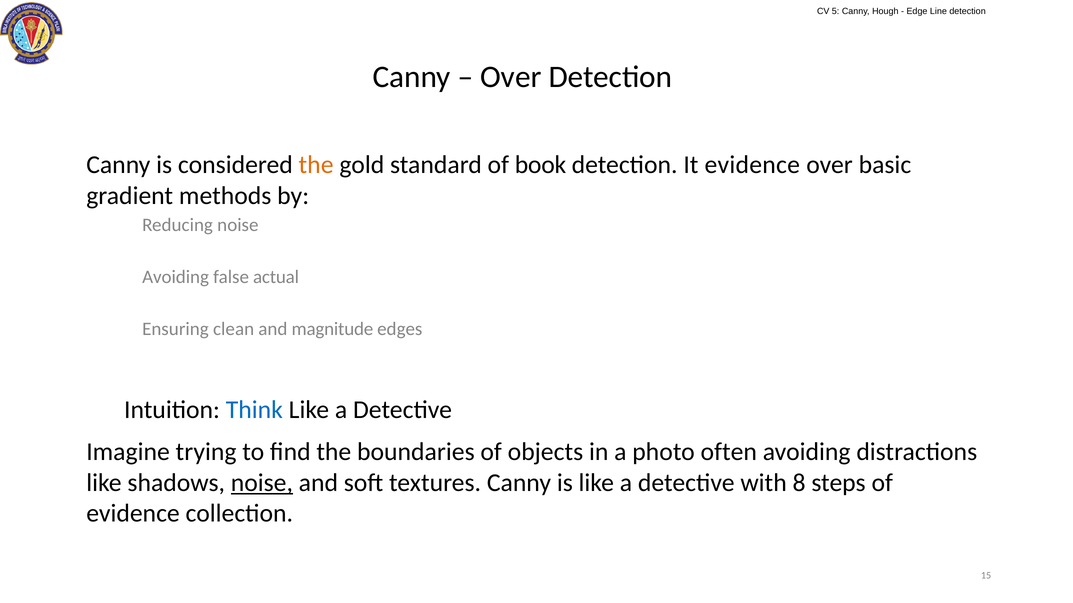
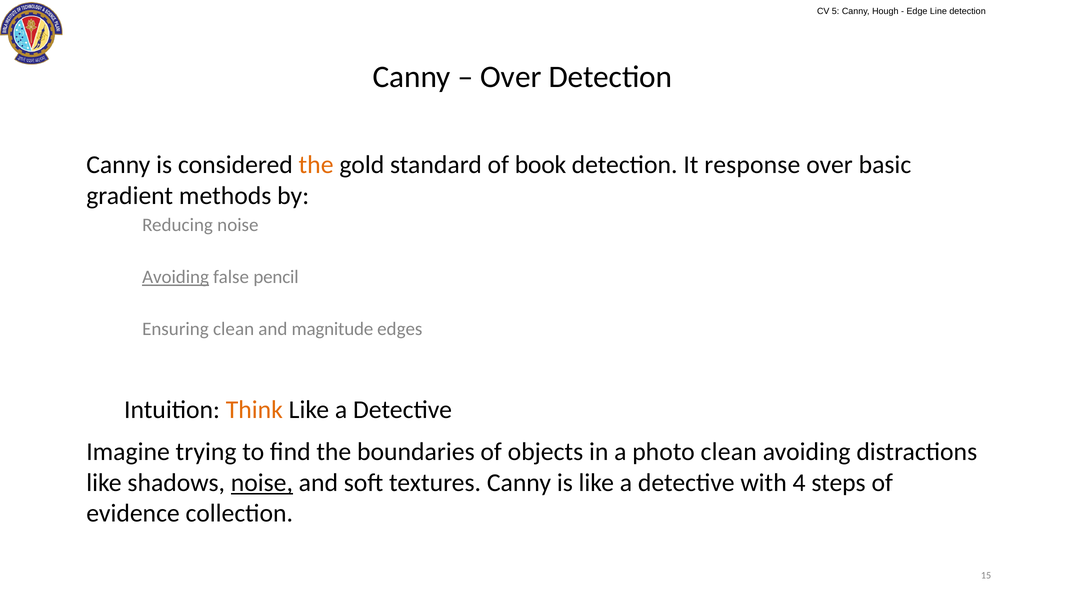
It evidence: evidence -> response
Avoiding at (176, 277) underline: none -> present
actual: actual -> pencil
Think colour: blue -> orange
photo often: often -> clean
8: 8 -> 4
